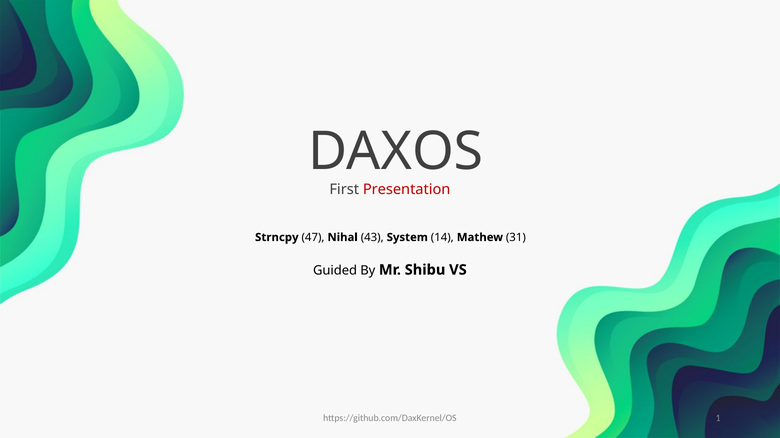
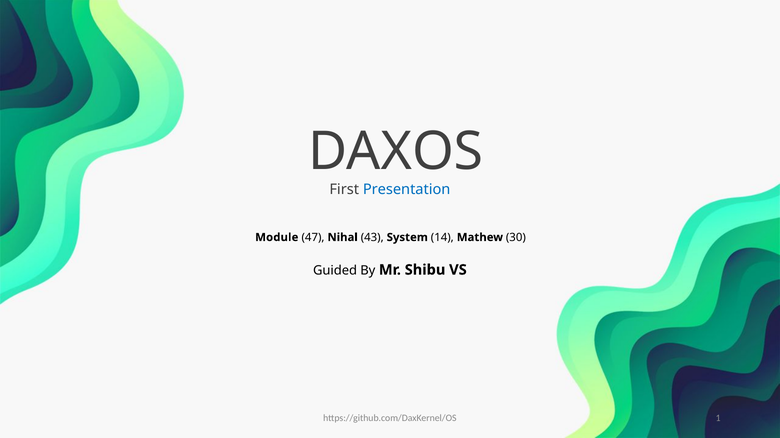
Presentation colour: red -> blue
Strncpy: Strncpy -> Module
31: 31 -> 30
